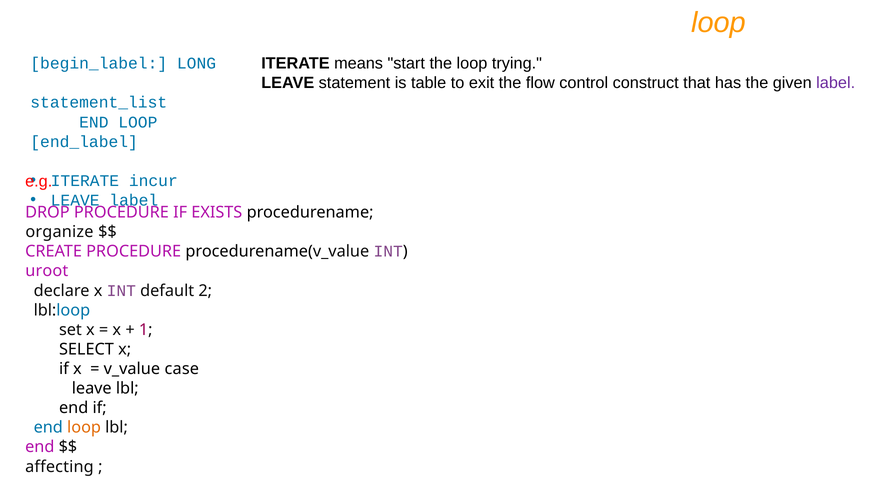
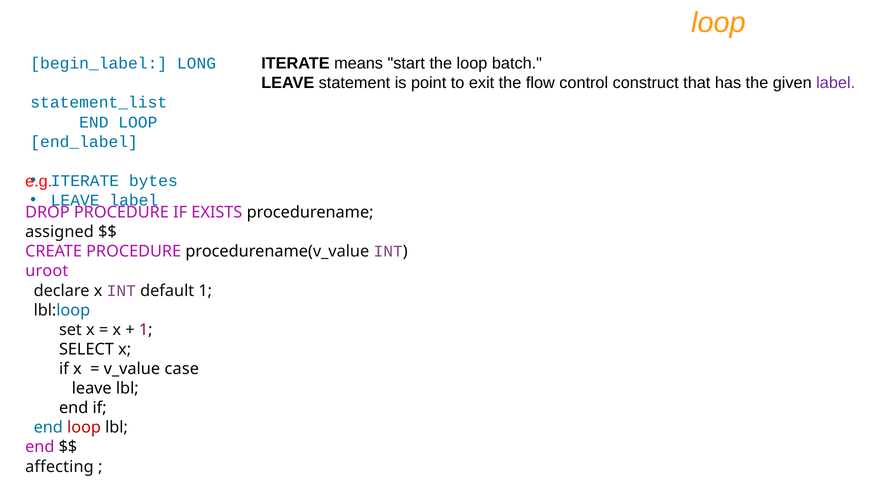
trying: trying -> batch
table: table -> point
incur: incur -> bytes
organize: organize -> assigned
default 2: 2 -> 1
loop at (84, 427) colour: orange -> red
